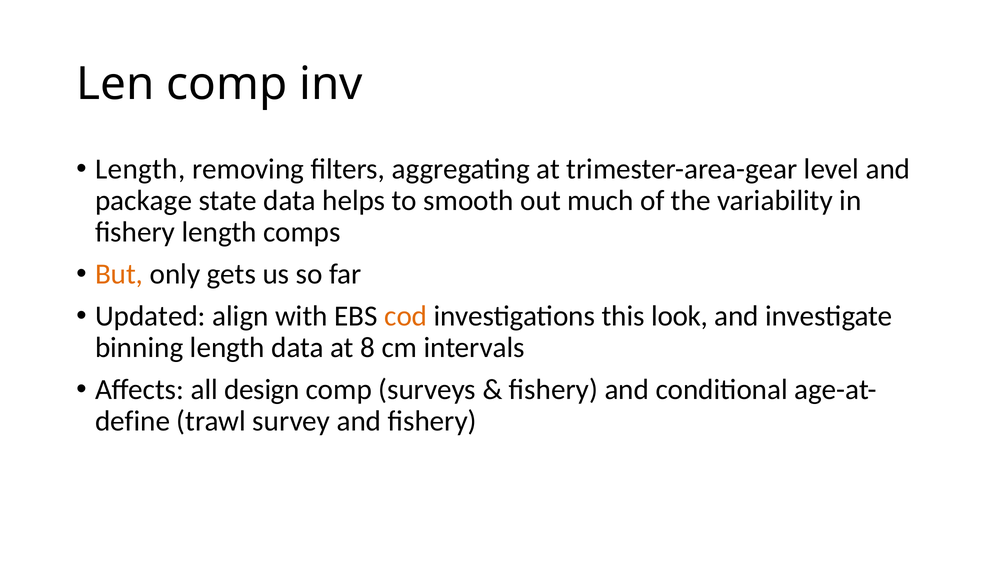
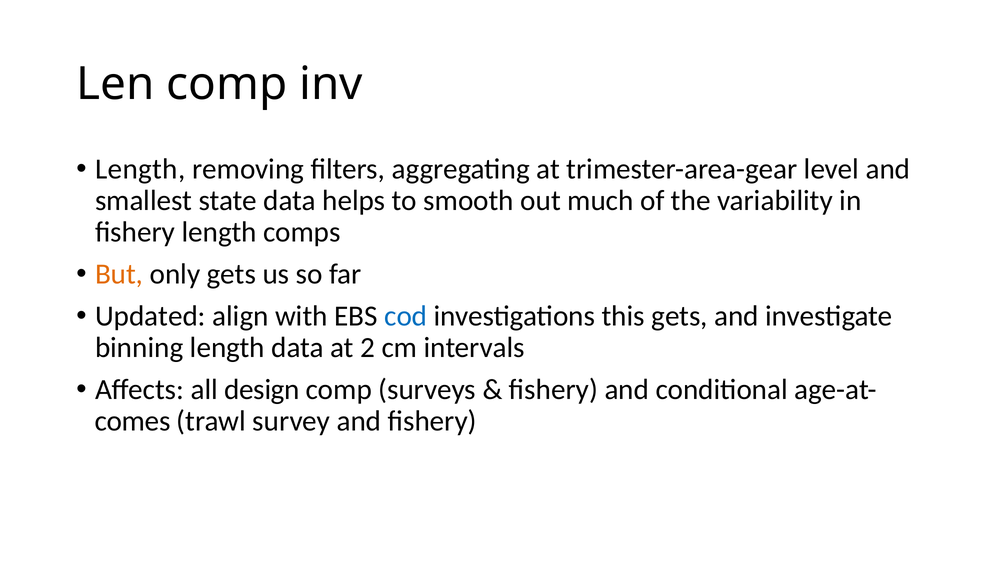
package: package -> smallest
cod colour: orange -> blue
this look: look -> gets
8: 8 -> 2
define: define -> comes
